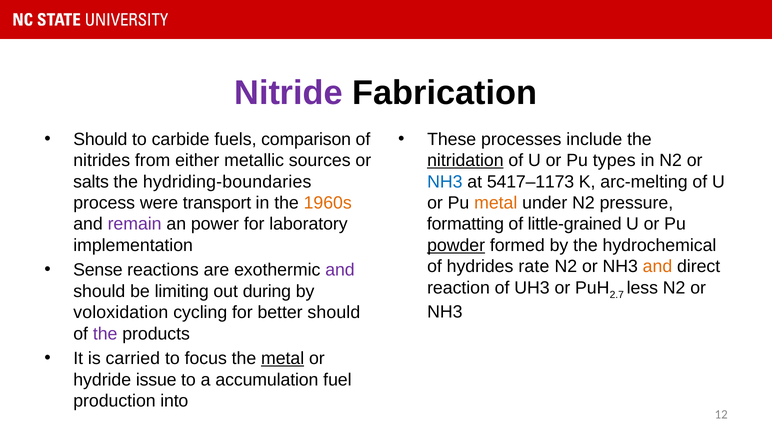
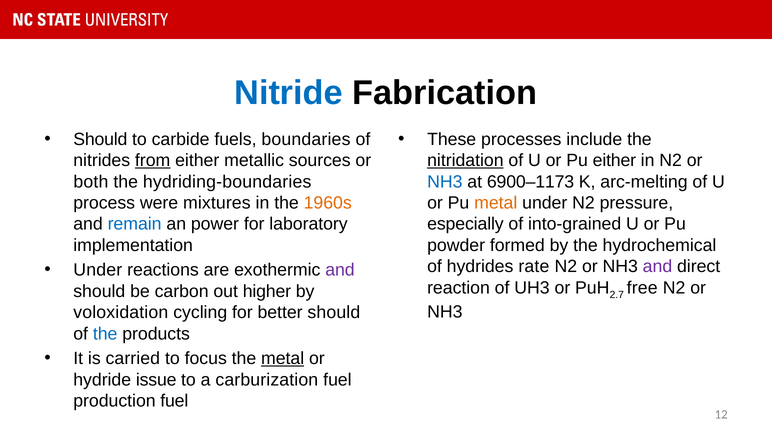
Nitride colour: purple -> blue
comparison: comparison -> boundaries
from underline: none -> present
Pu types: types -> either
salts: salts -> both
5417–1173: 5417–1173 -> 6900–1173
transport: transport -> mixtures
remain colour: purple -> blue
formatting: formatting -> especially
little-grained: little-grained -> into-grained
powder underline: present -> none
and at (657, 267) colour: orange -> purple
Sense at (98, 270): Sense -> Under
less: less -> free
limiting: limiting -> carbon
during: during -> higher
the at (105, 334) colour: purple -> blue
accumulation: accumulation -> carburization
production into: into -> fuel
